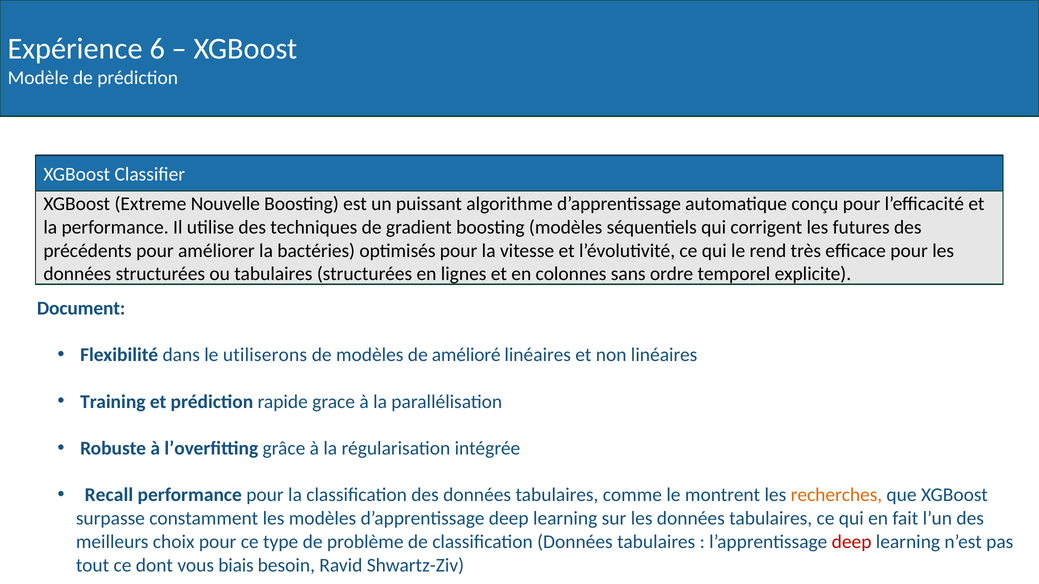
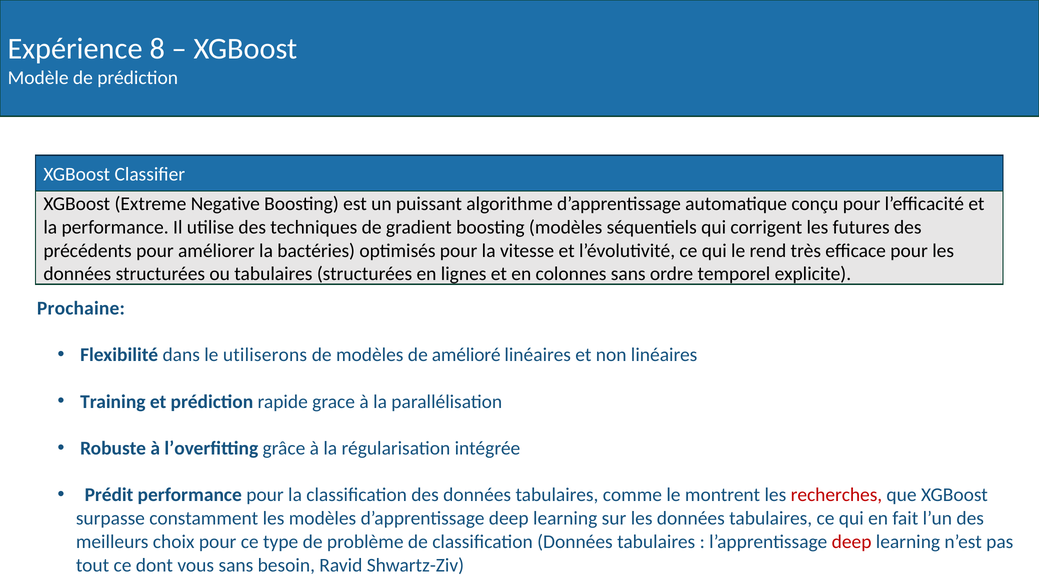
6: 6 -> 8
Nouvelle: Nouvelle -> Negative
Document: Document -> Prochaine
Recall: Recall -> Prédit
recherches colour: orange -> red
vous biais: biais -> sans
